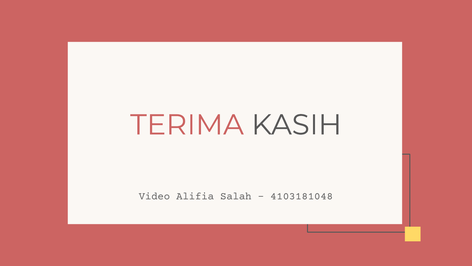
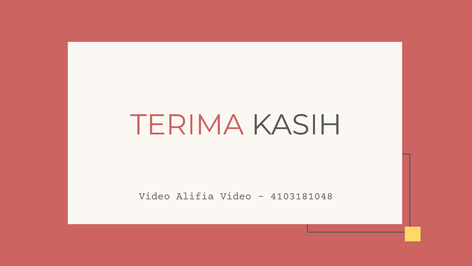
Alifia Salah: Salah -> Video
